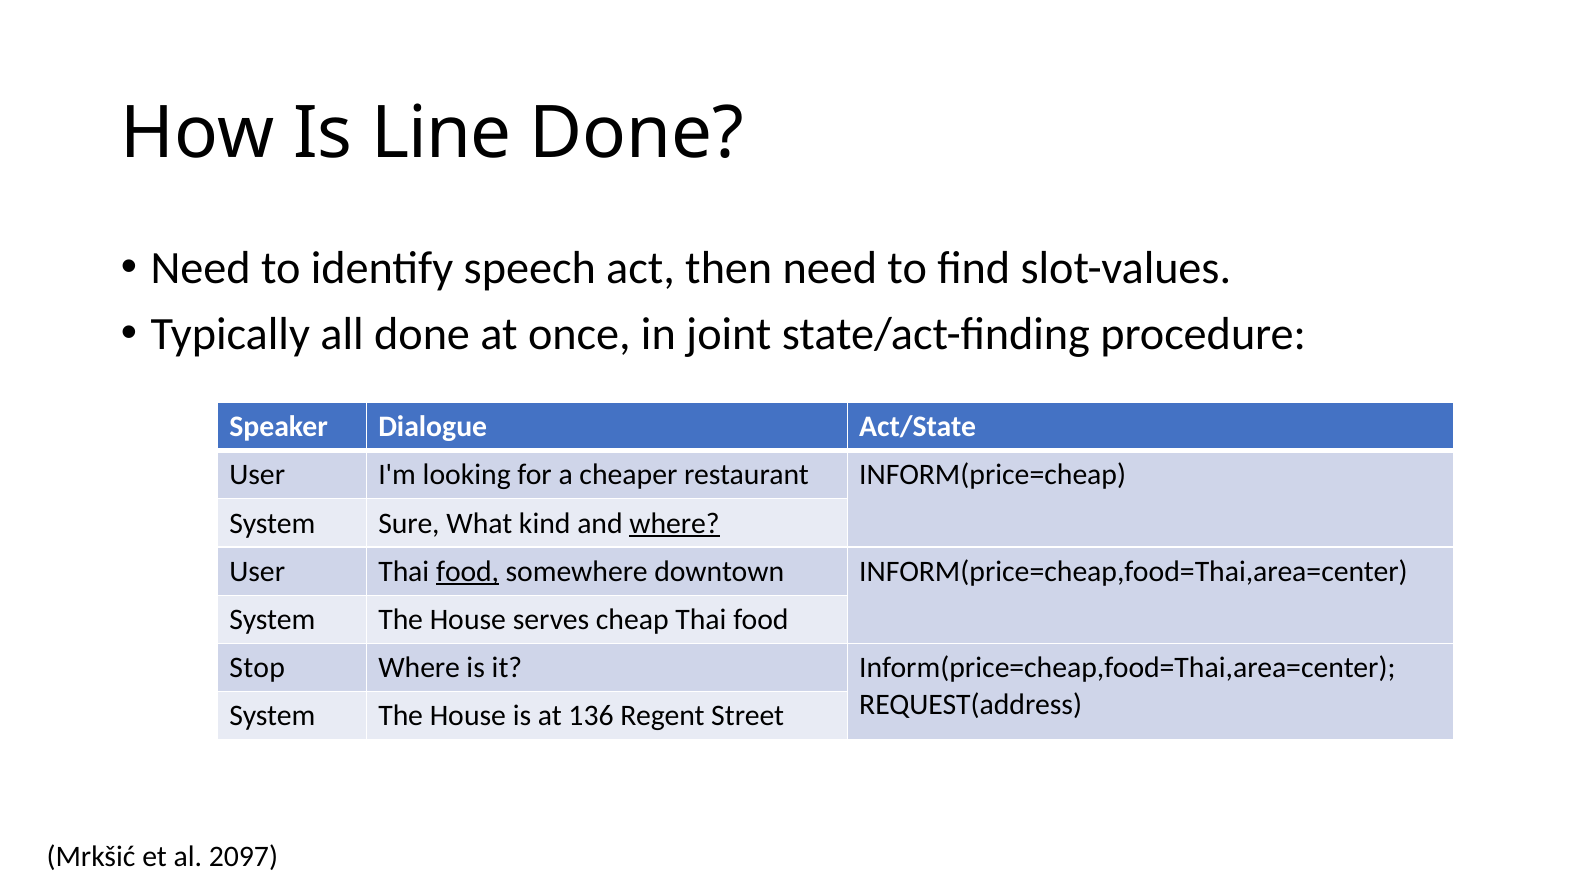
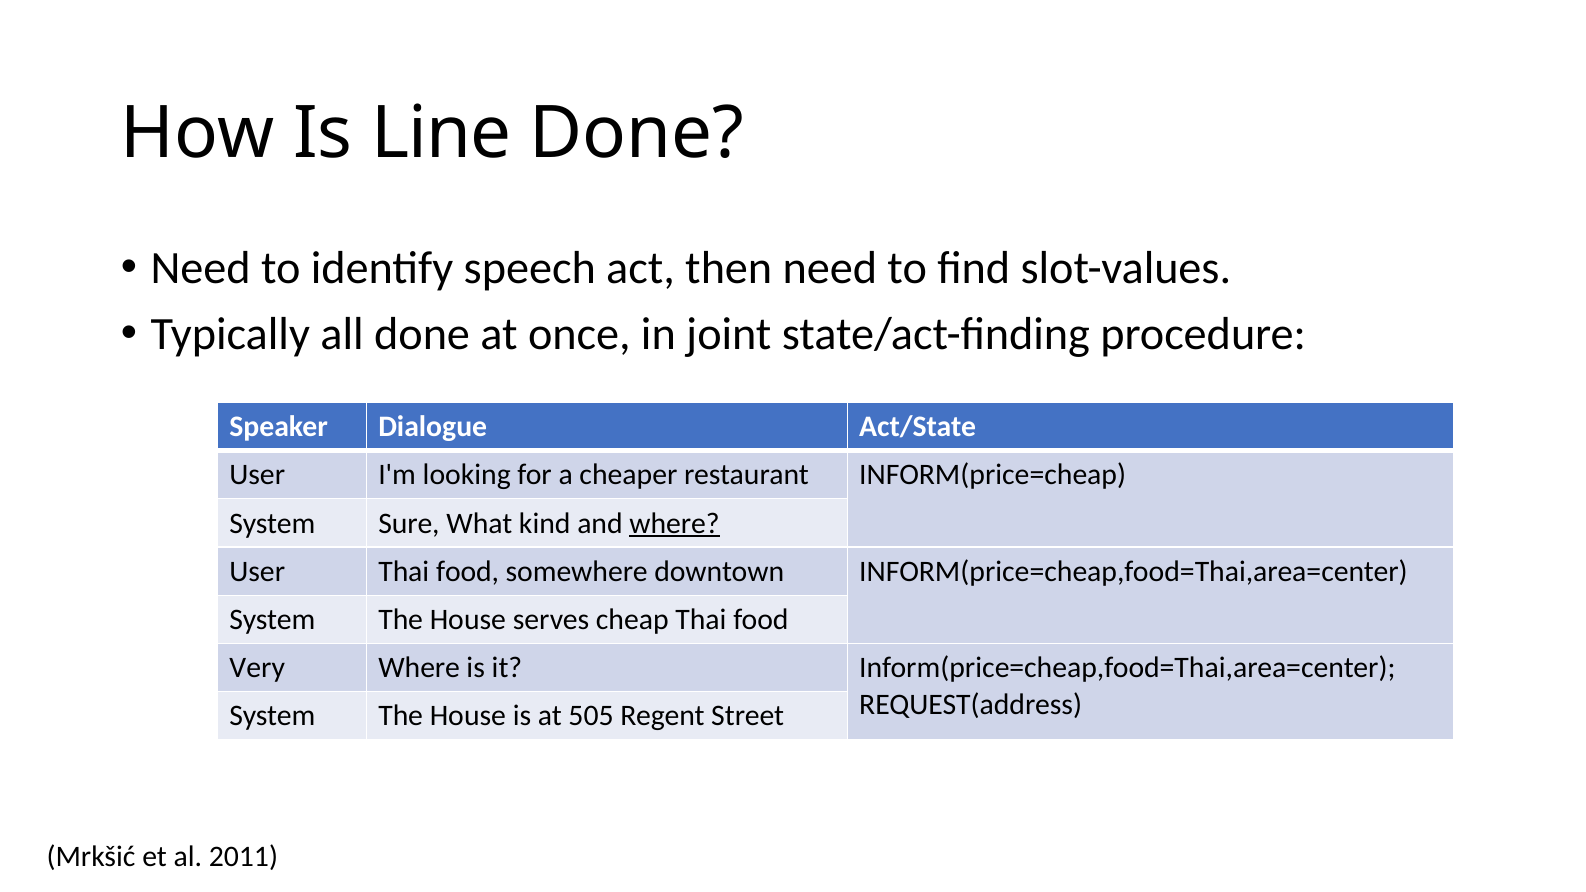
food at (468, 572) underline: present -> none
Stop: Stop -> Very
136: 136 -> 505
2097: 2097 -> 2011
